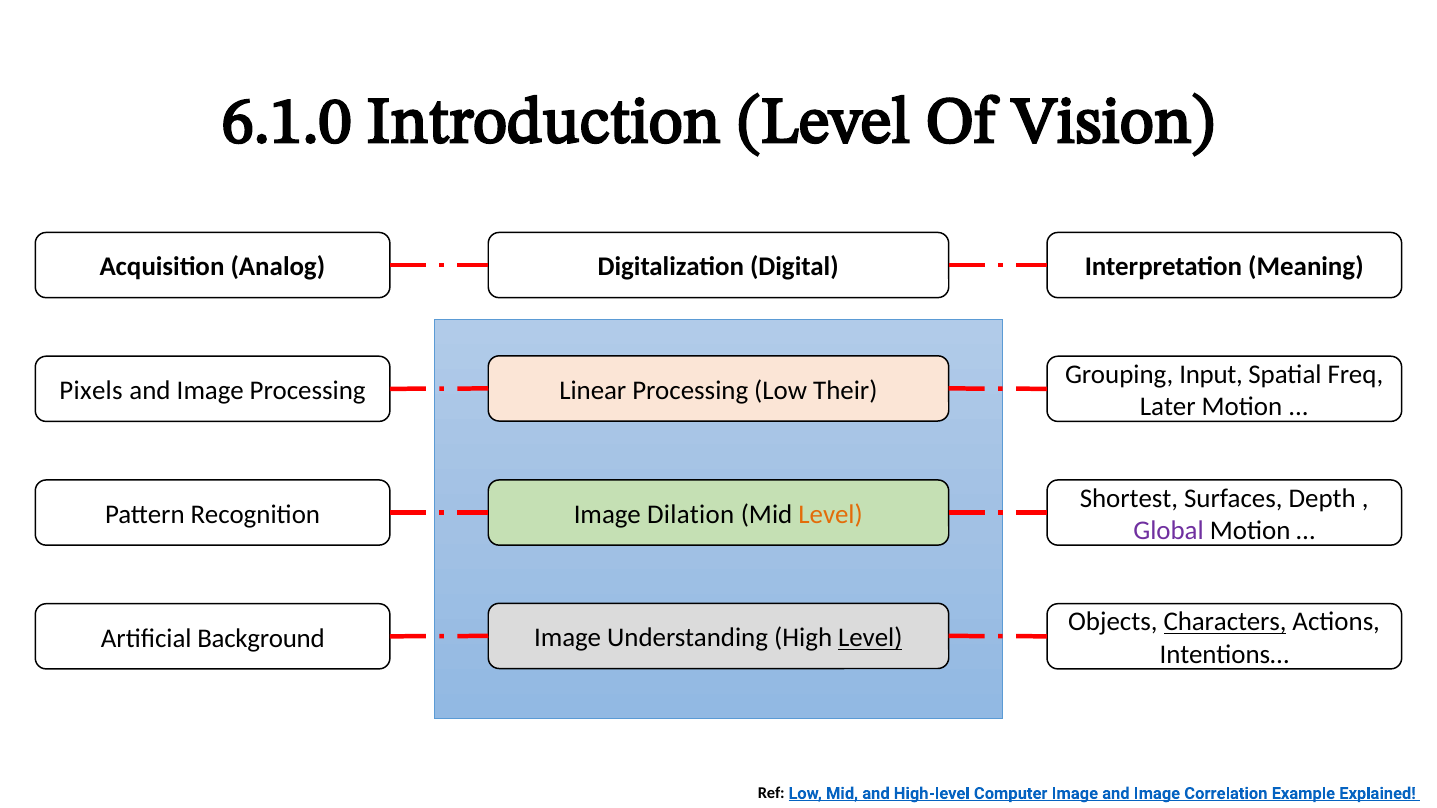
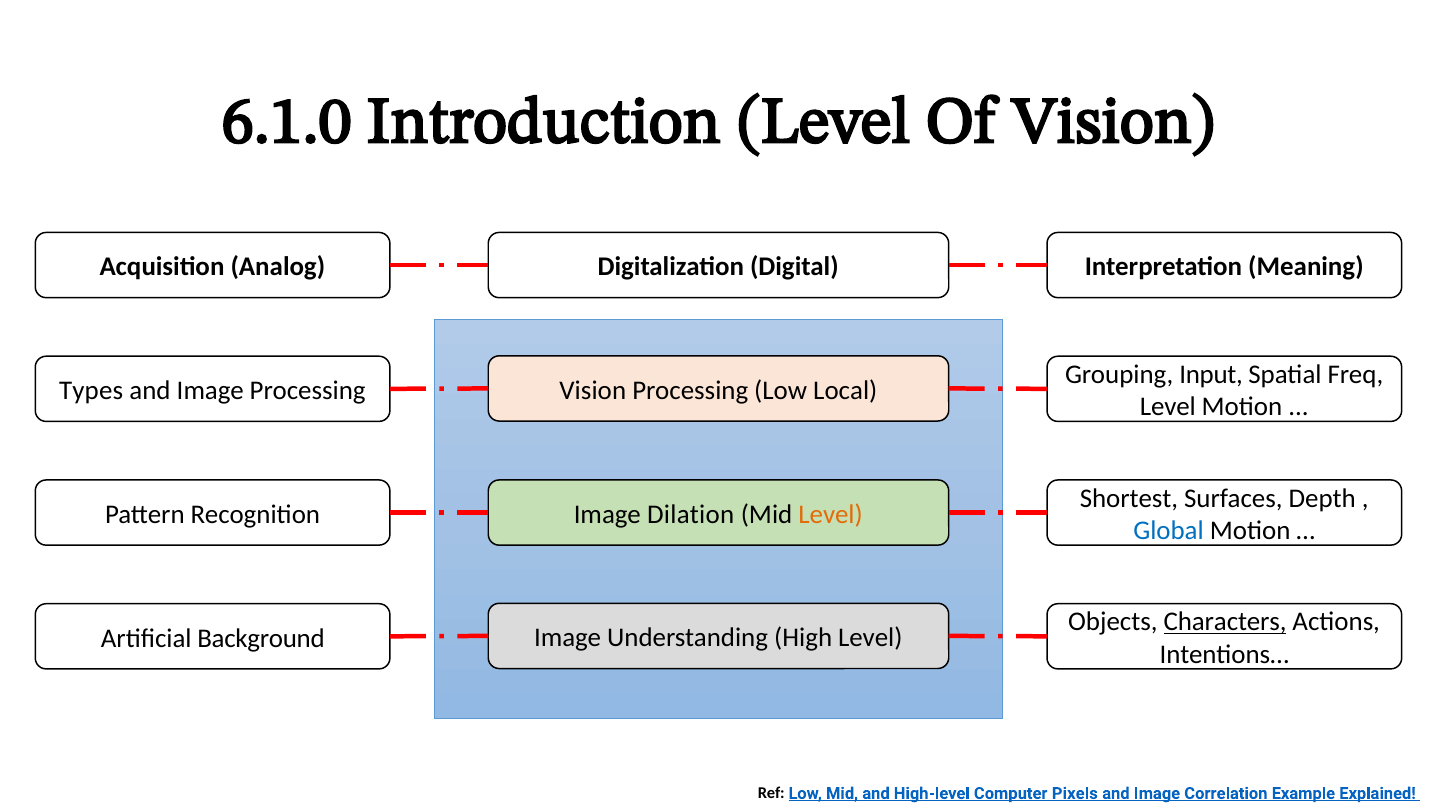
Linear at (593, 390): Linear -> Vision
Their: Their -> Local
Pixels: Pixels -> Types
Later at (1168, 407): Later -> Level
Global colour: purple -> blue
Level at (870, 638) underline: present -> none
Computer Image: Image -> Pixels
